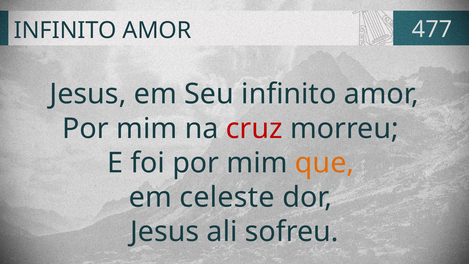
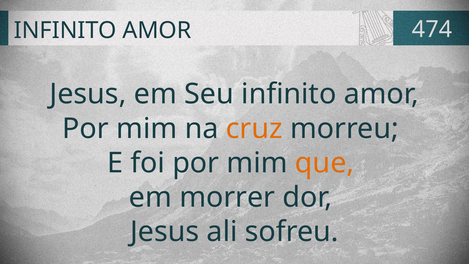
477: 477 -> 474
cruz colour: red -> orange
celeste: celeste -> morrer
